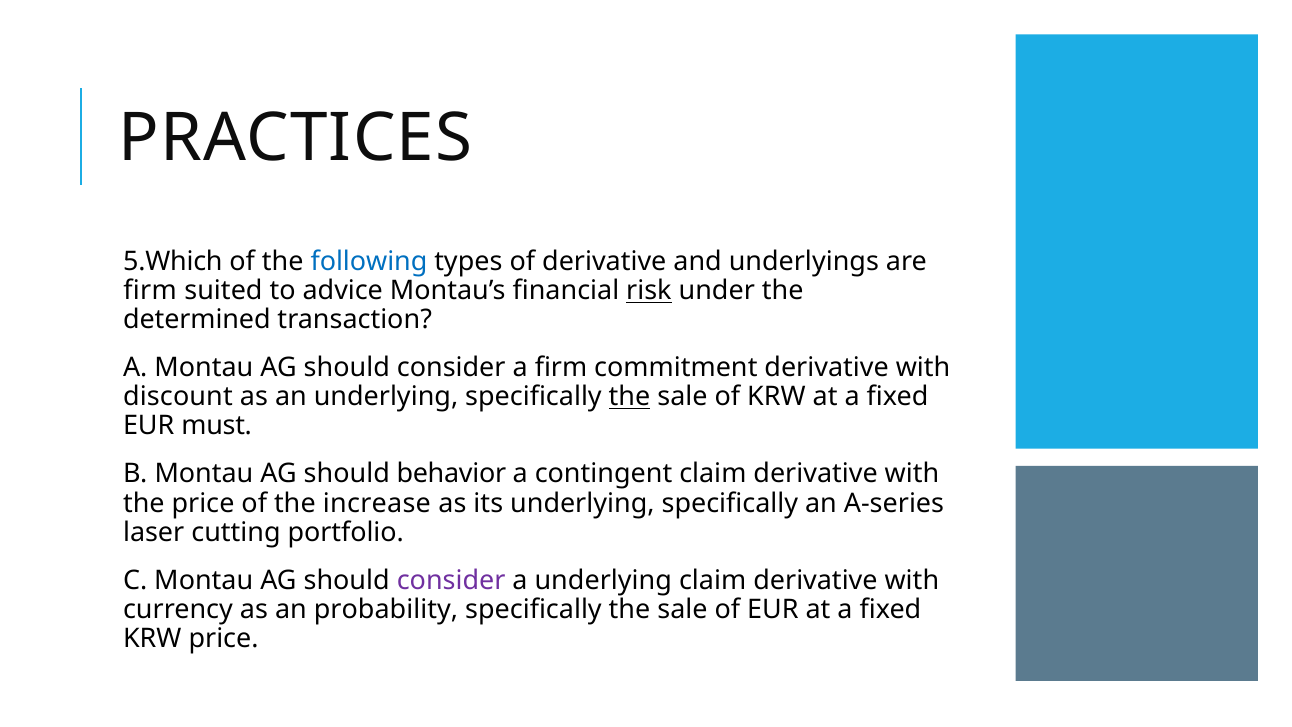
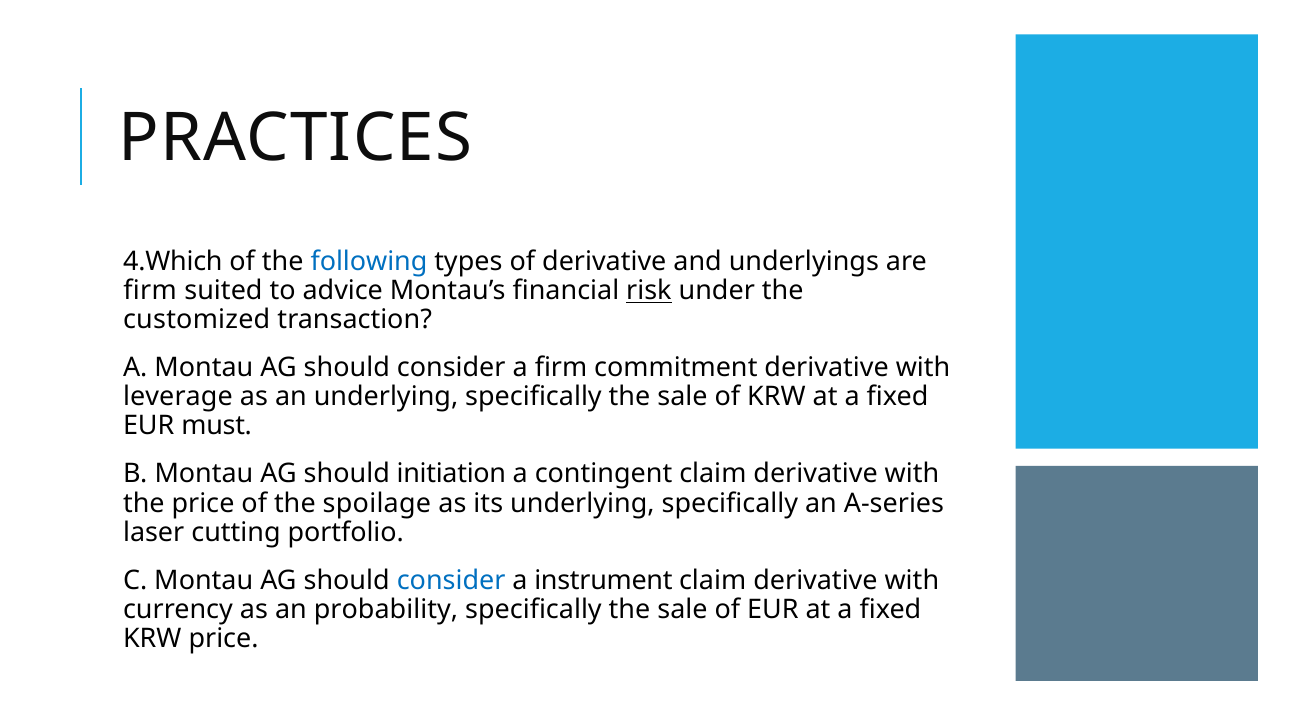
5.Which: 5.Which -> 4.Which
determined: determined -> customized
discount: discount -> leverage
the at (629, 397) underline: present -> none
behavior: behavior -> initiation
increase: increase -> spoilage
consider at (451, 580) colour: purple -> blue
a underlying: underlying -> instrument
